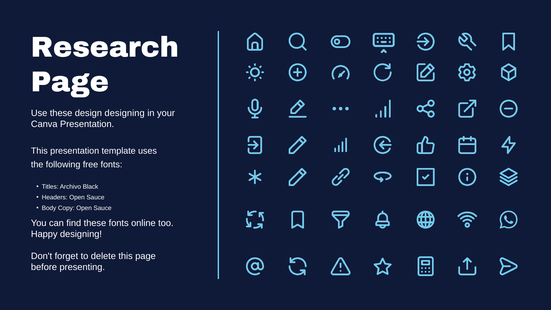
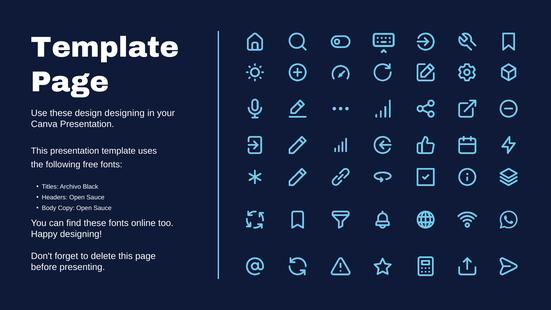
Research at (105, 47): Research -> Template
